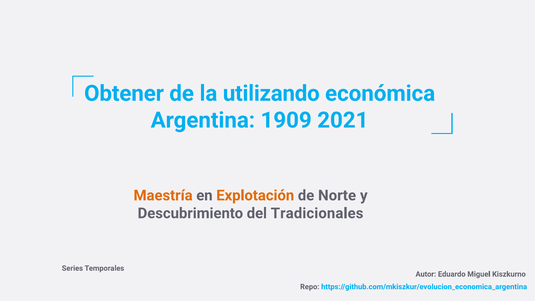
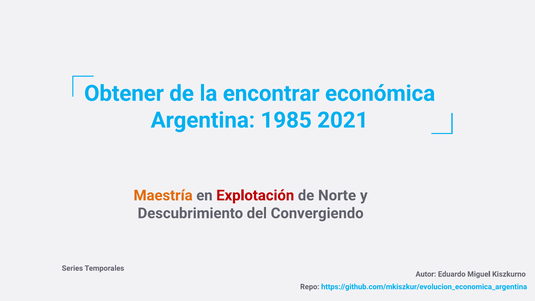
utilizando: utilizando -> encontrar
1909: 1909 -> 1985
Explotación colour: orange -> red
Tradicionales: Tradicionales -> Convergiendo
